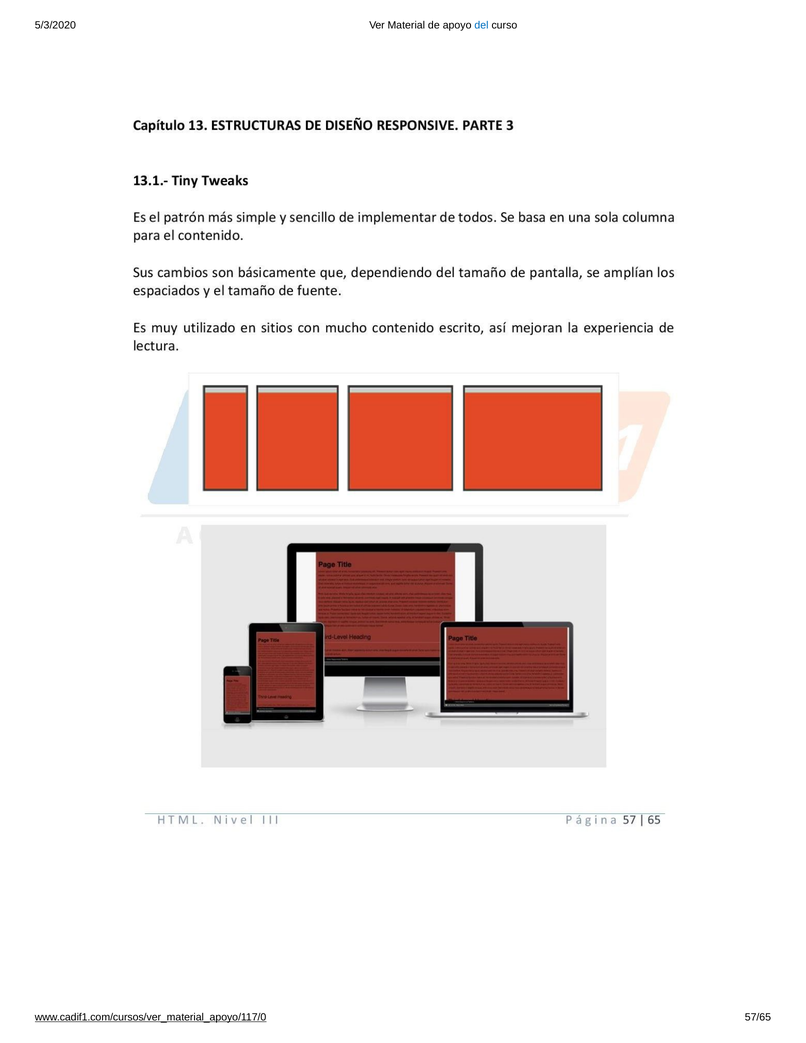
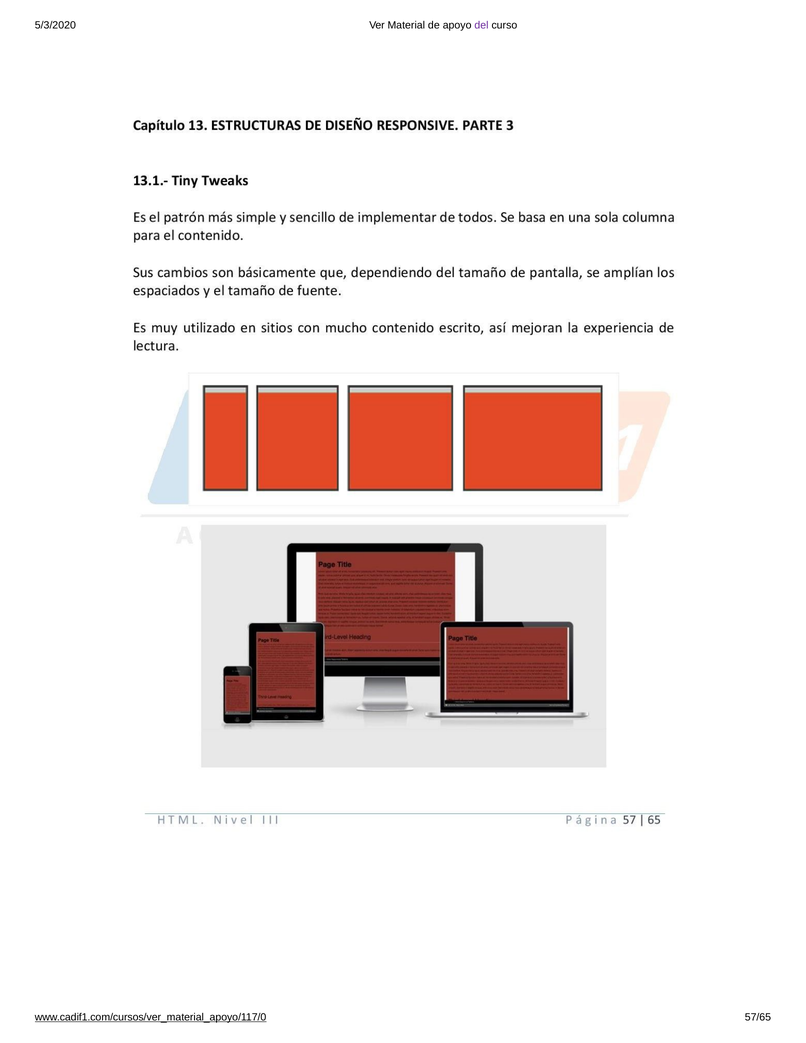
del colour: blue -> purple
